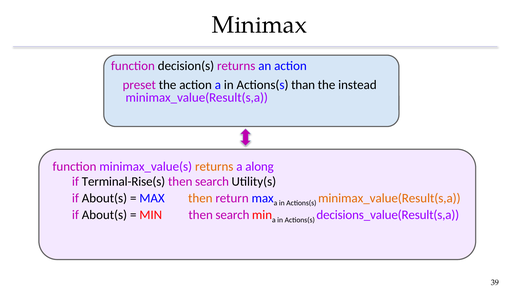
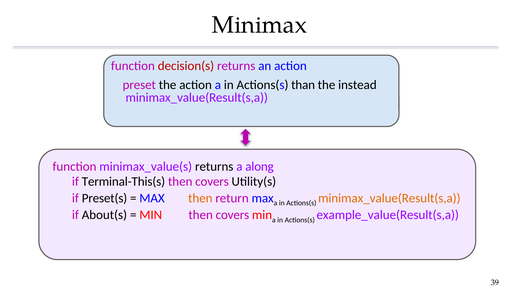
decision(s colour: black -> red
returns at (214, 167) colour: orange -> black
Terminal-Rise(s: Terminal-Rise(s -> Terminal-This(s
search at (212, 182): search -> covers
About(s at (104, 198): About(s -> Preset(s
MIN then search: search -> covers
decisions_value(Result(s,a: decisions_value(Result(s,a -> example_value(Result(s,a
